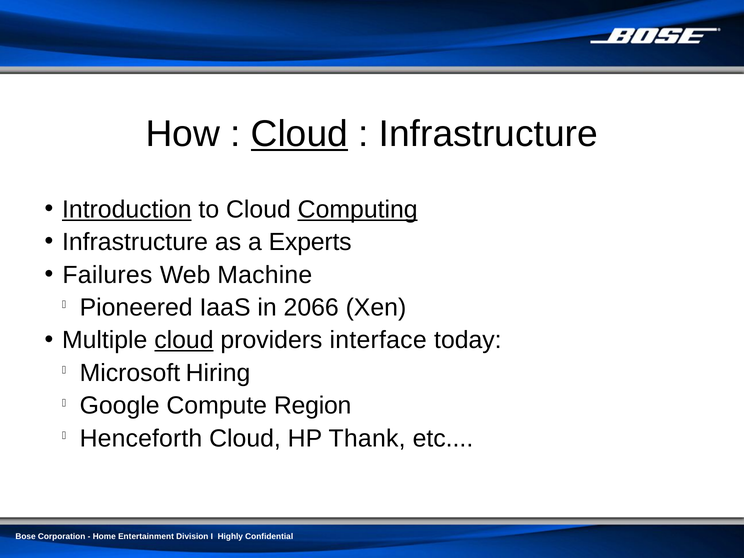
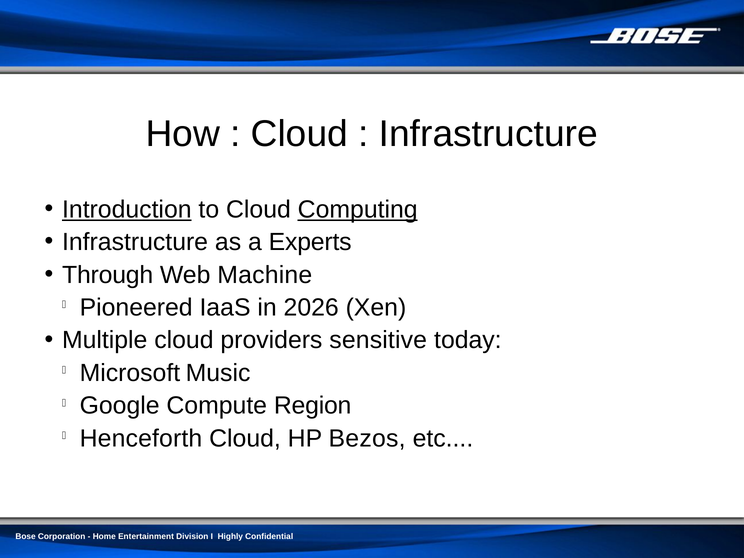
Cloud at (299, 134) underline: present -> none
Failures: Failures -> Through
2066: 2066 -> 2026
cloud at (184, 340) underline: present -> none
interface: interface -> sensitive
Hiring: Hiring -> Music
Thank: Thank -> Bezos
